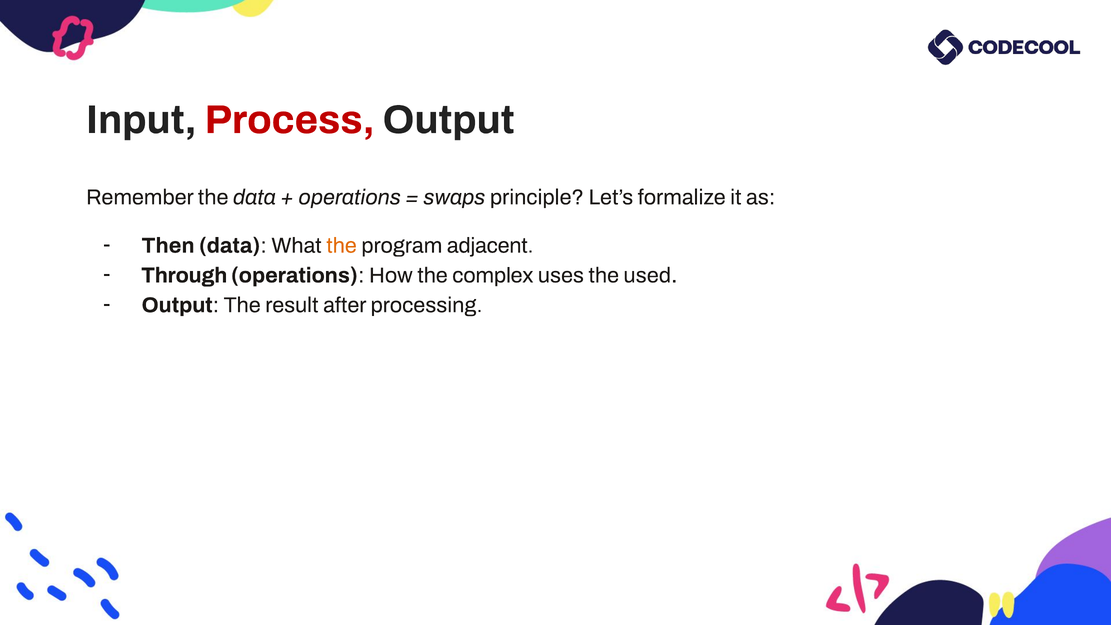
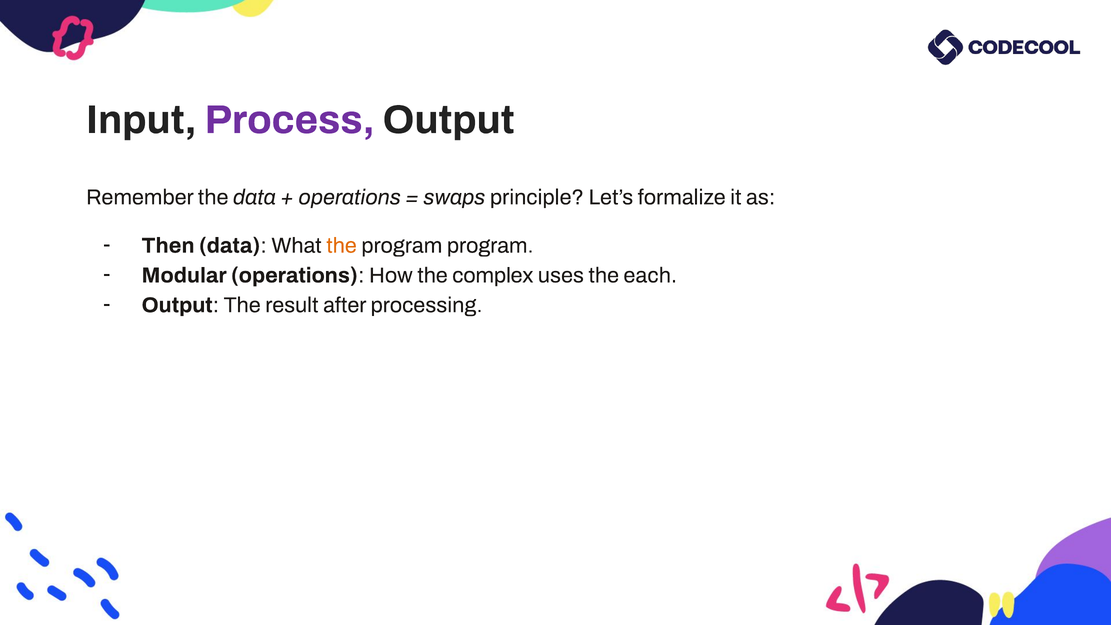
Process colour: red -> purple
program adjacent: adjacent -> program
Through: Through -> Modular
used: used -> each
